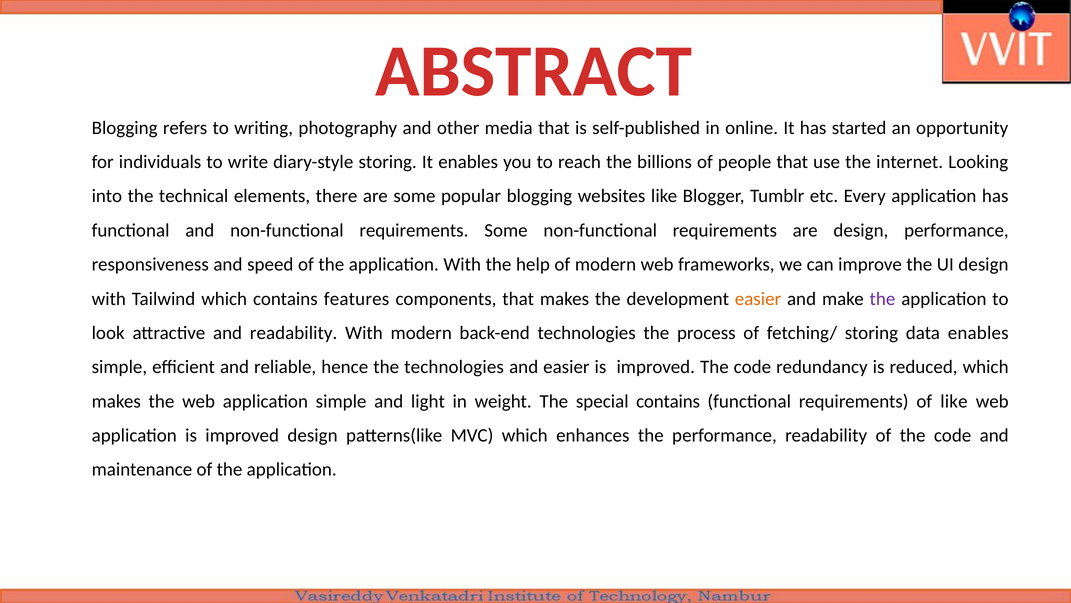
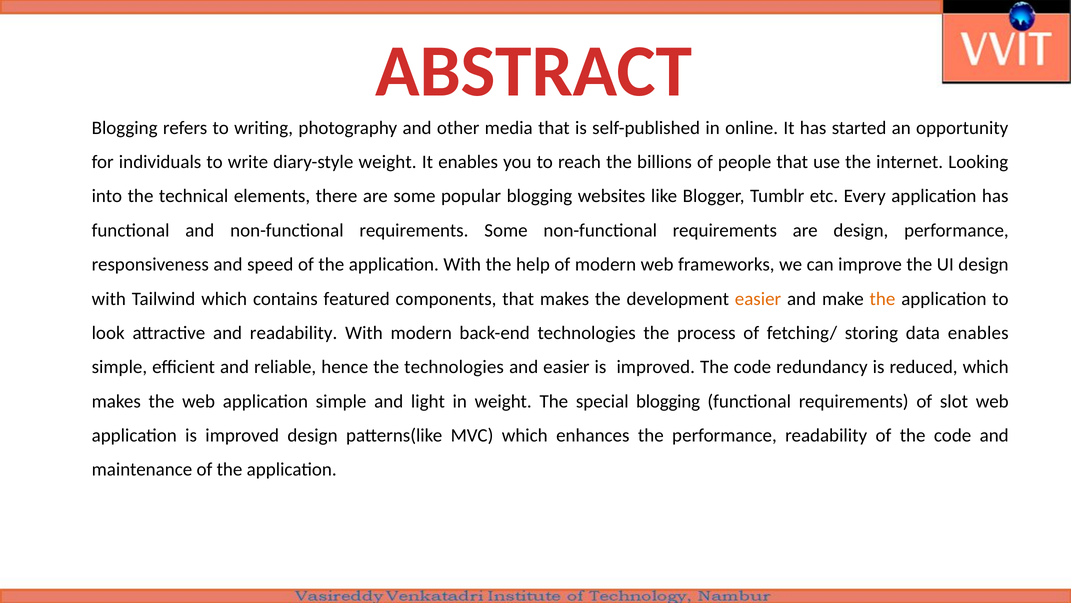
diary-style storing: storing -> weight
features: features -> featured
the at (882, 298) colour: purple -> orange
special contains: contains -> blogging
of like: like -> slot
